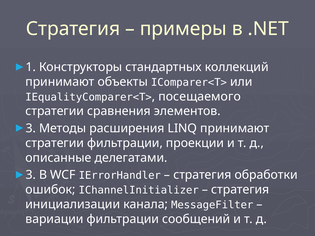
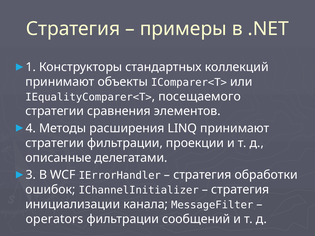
3 at (31, 128): 3 -> 4
вариации: вариации -> operators
